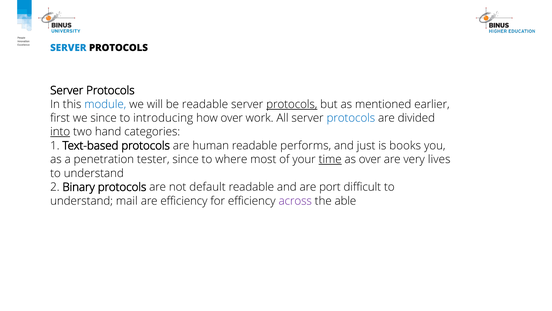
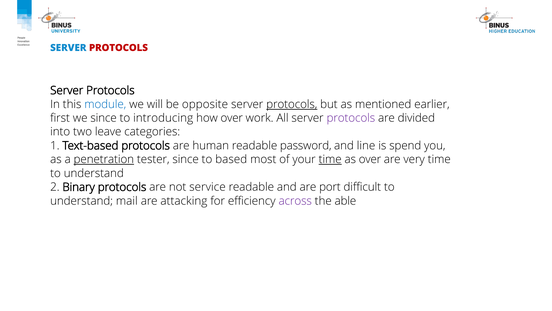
PROTOCOLS at (118, 48) colour: black -> red
be readable: readable -> opposite
protocols at (351, 118) colour: blue -> purple
into underline: present -> none
hand: hand -> leave
performs: performs -> password
just: just -> line
books: books -> spend
penetration underline: none -> present
where: where -> based
very lives: lives -> time
default: default -> service
are efficiency: efficiency -> attacking
